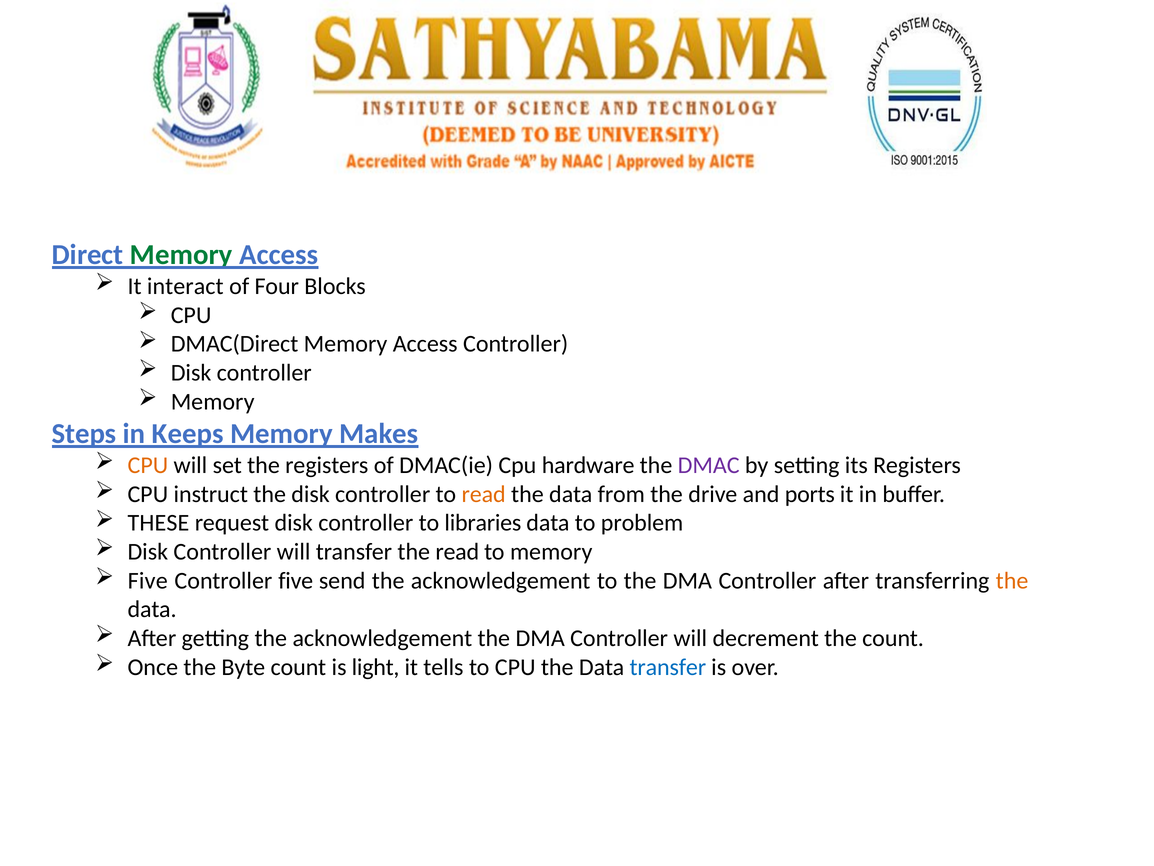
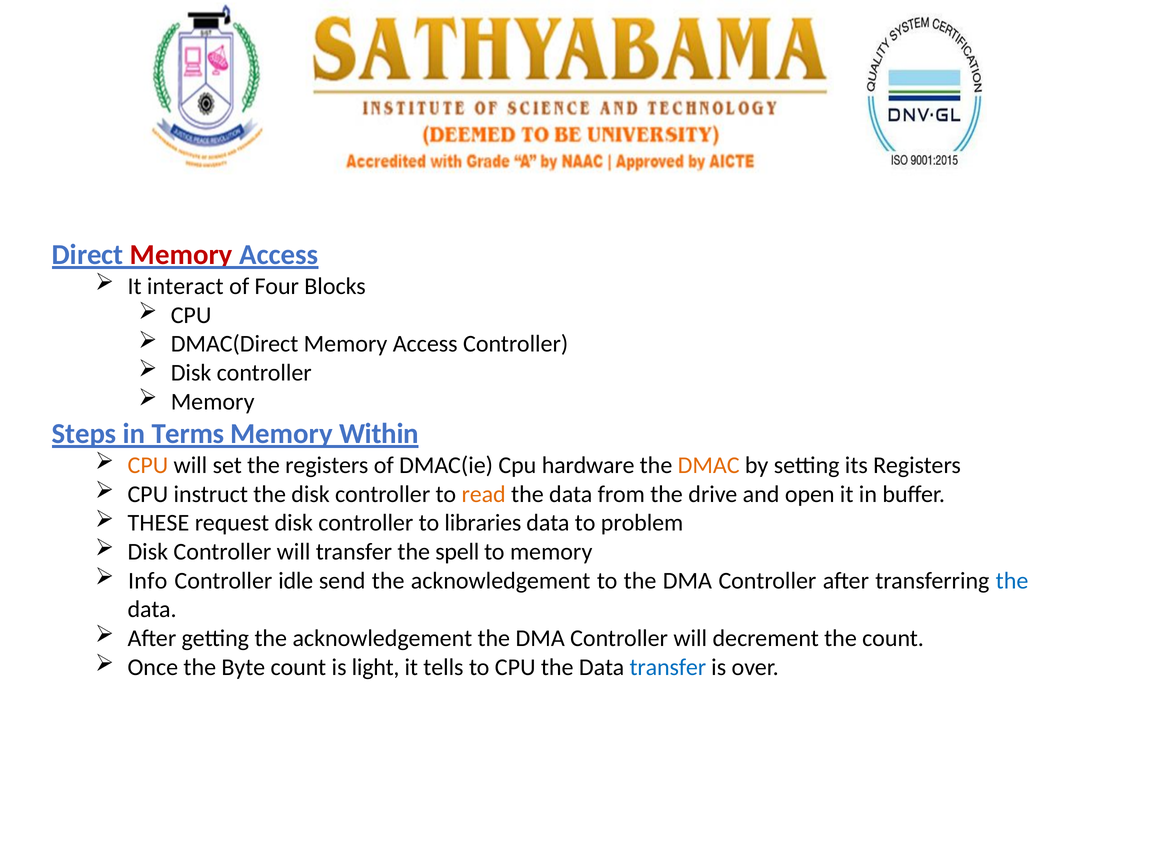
Memory at (181, 255) colour: green -> red
Keeps: Keeps -> Terms
Makes: Makes -> Within
DMAC colour: purple -> orange
ports: ports -> open
the read: read -> spell
Five at (148, 580): Five -> Info
Controller five: five -> idle
the at (1012, 580) colour: orange -> blue
